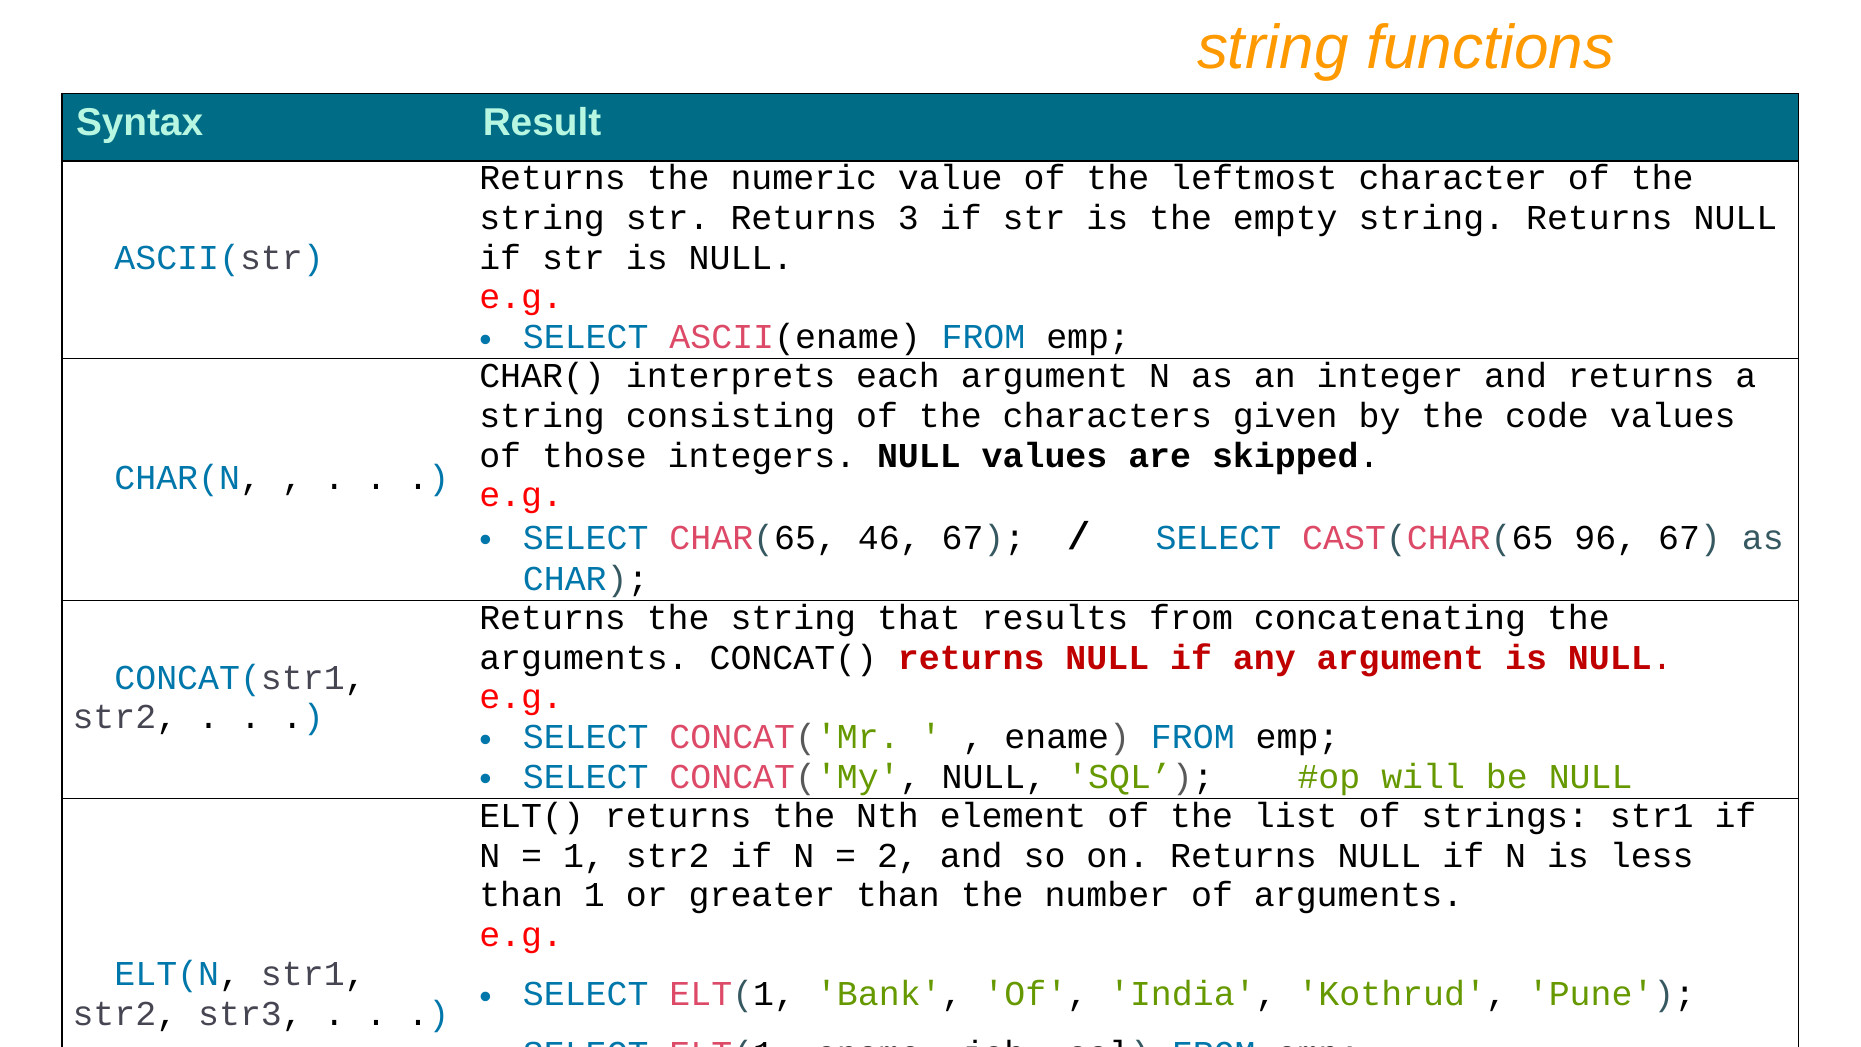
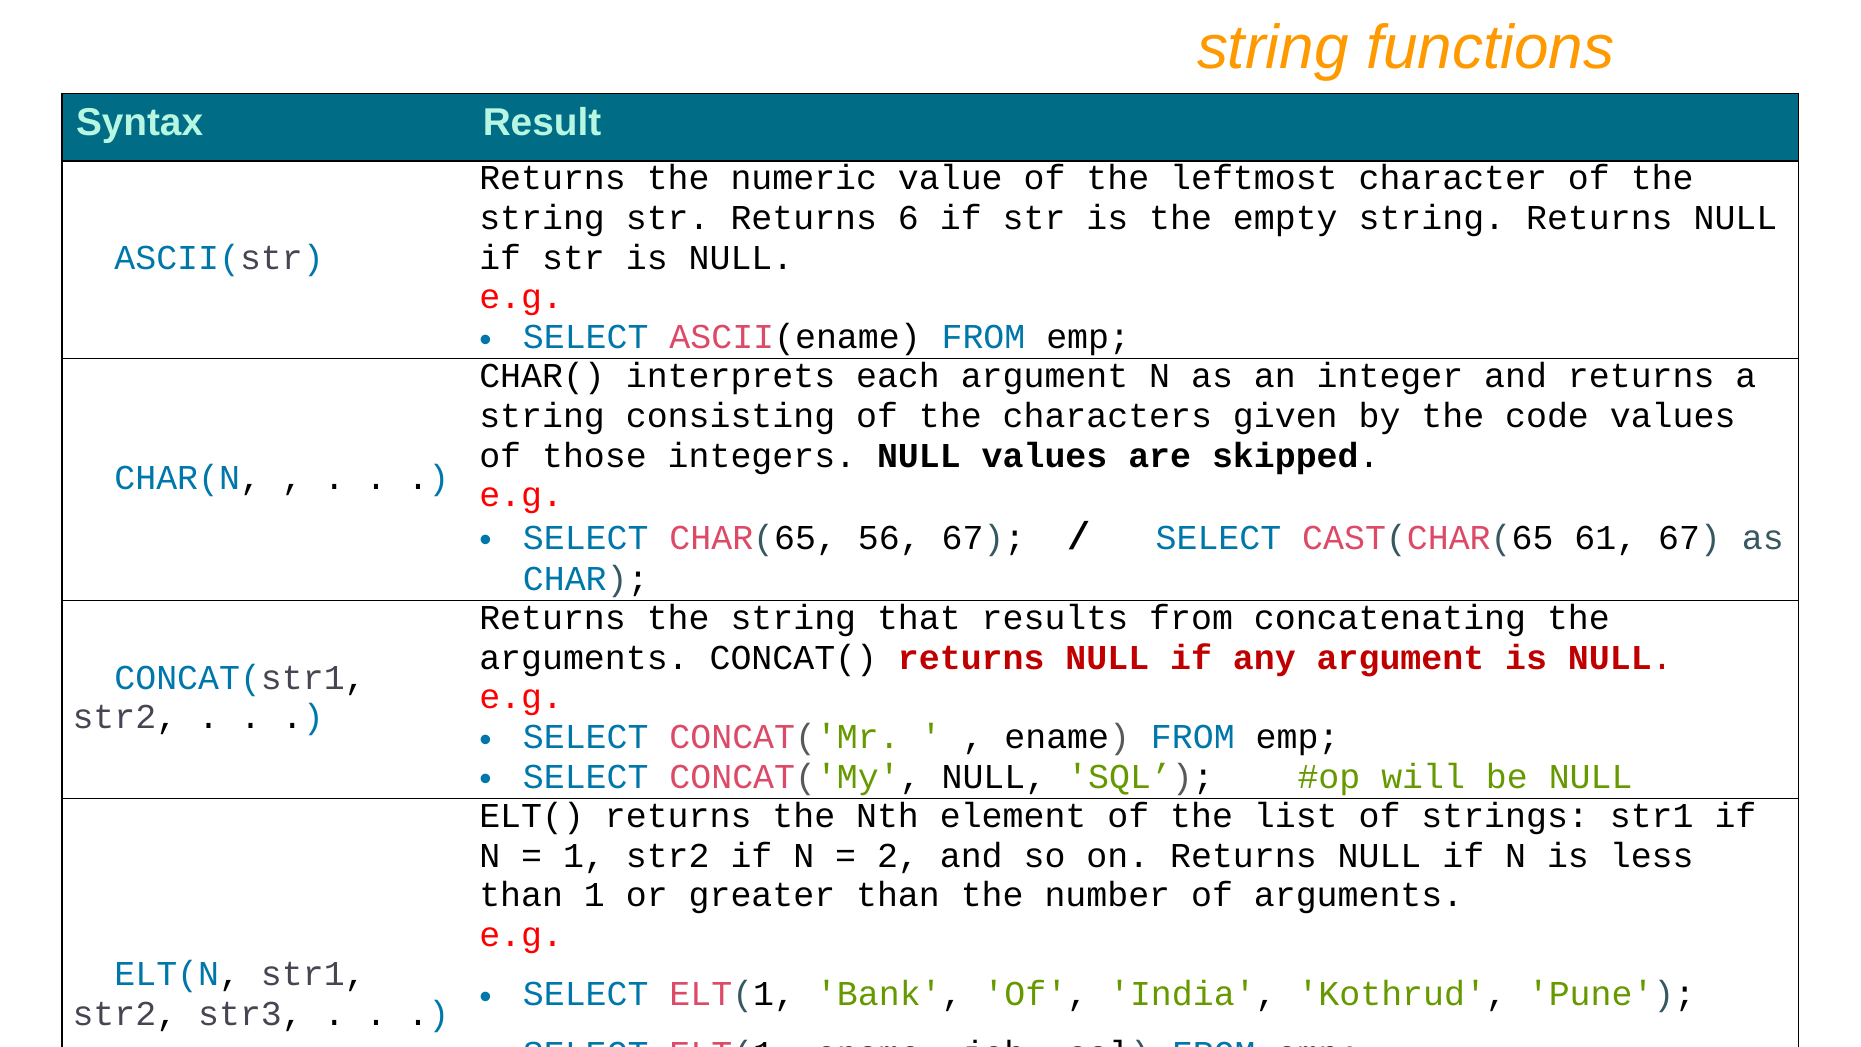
3: 3 -> 6
46: 46 -> 56
96: 96 -> 61
